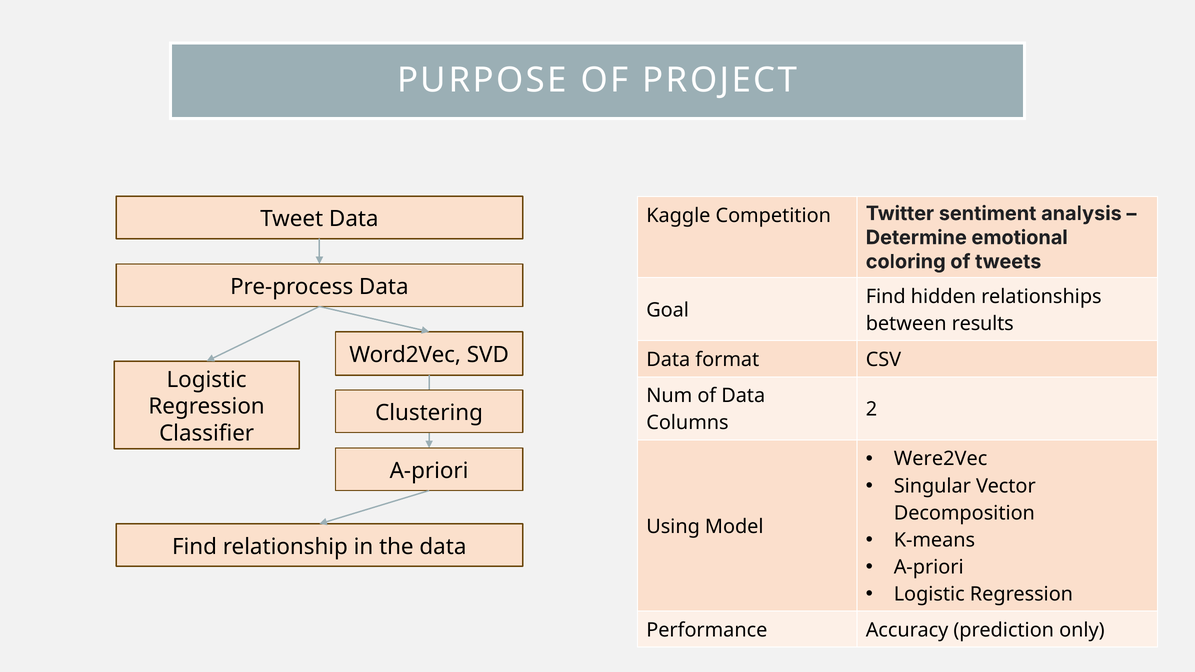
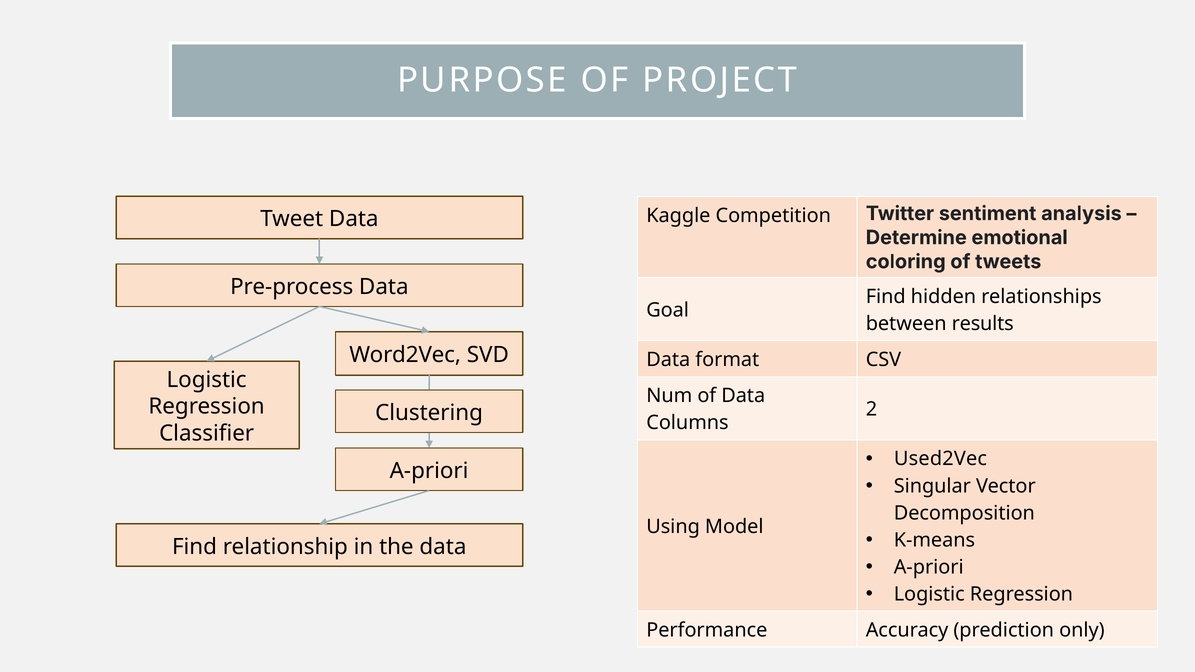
Were2Vec: Were2Vec -> Used2Vec
